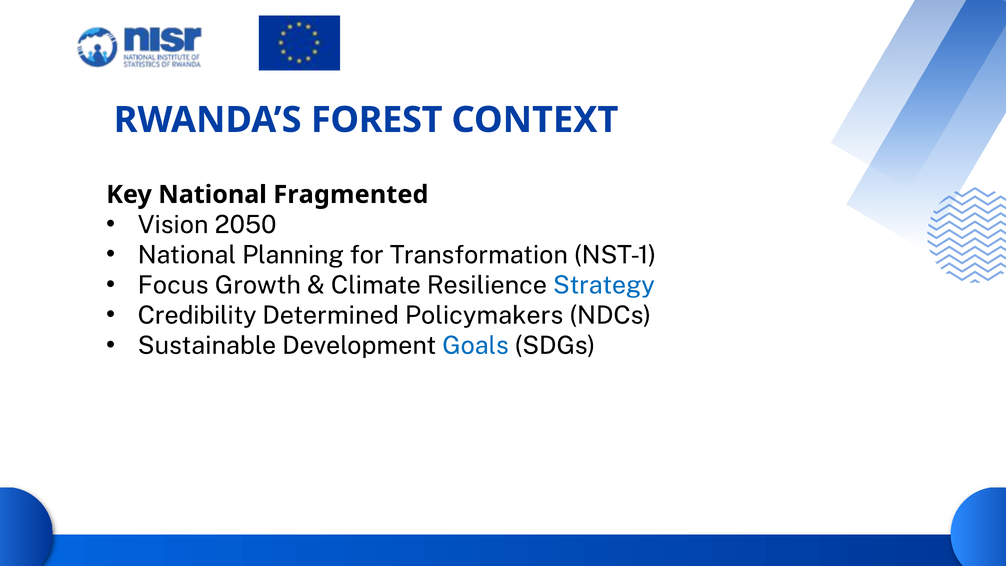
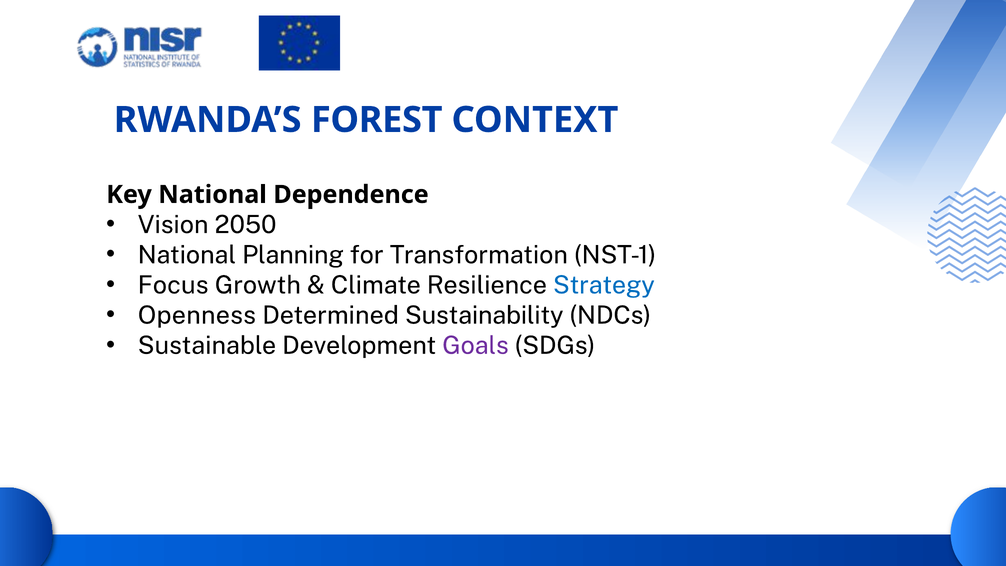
Fragmented: Fragmented -> Dependence
Credibility: Credibility -> Openness
Policymakers: Policymakers -> Sustainability
Goals colour: blue -> purple
